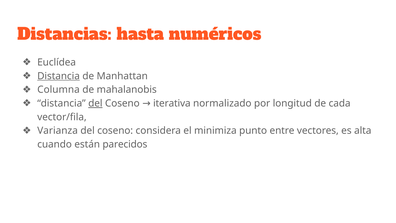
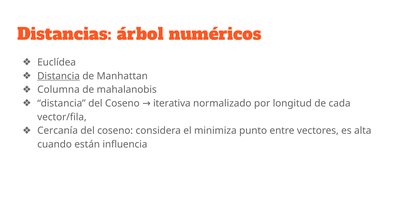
hasta: hasta -> árbol
del at (95, 103) underline: present -> none
Varianza: Varianza -> Cercanía
parecidos: parecidos -> influencia
